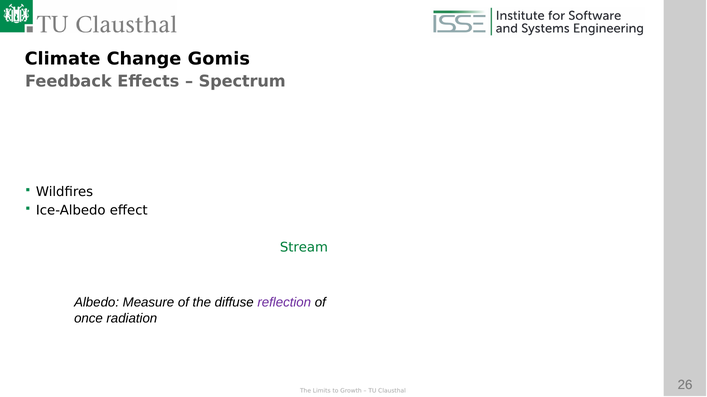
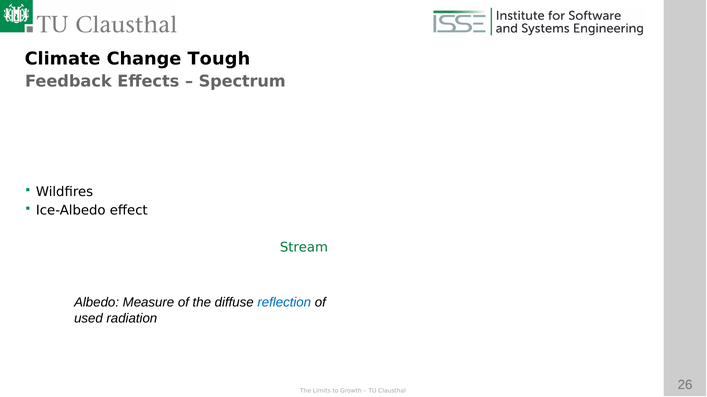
Gomis: Gomis -> Tough
reflection colour: purple -> blue
once: once -> used
